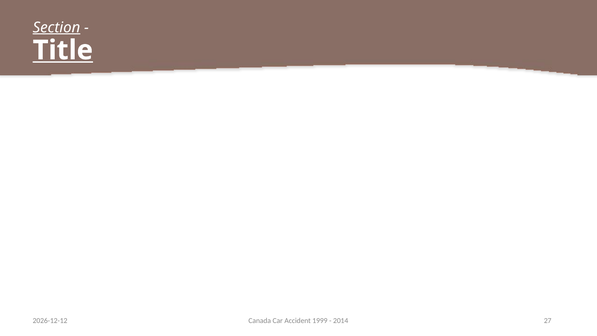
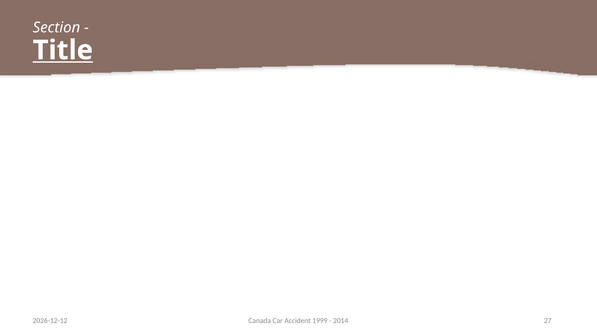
Section underline: present -> none
